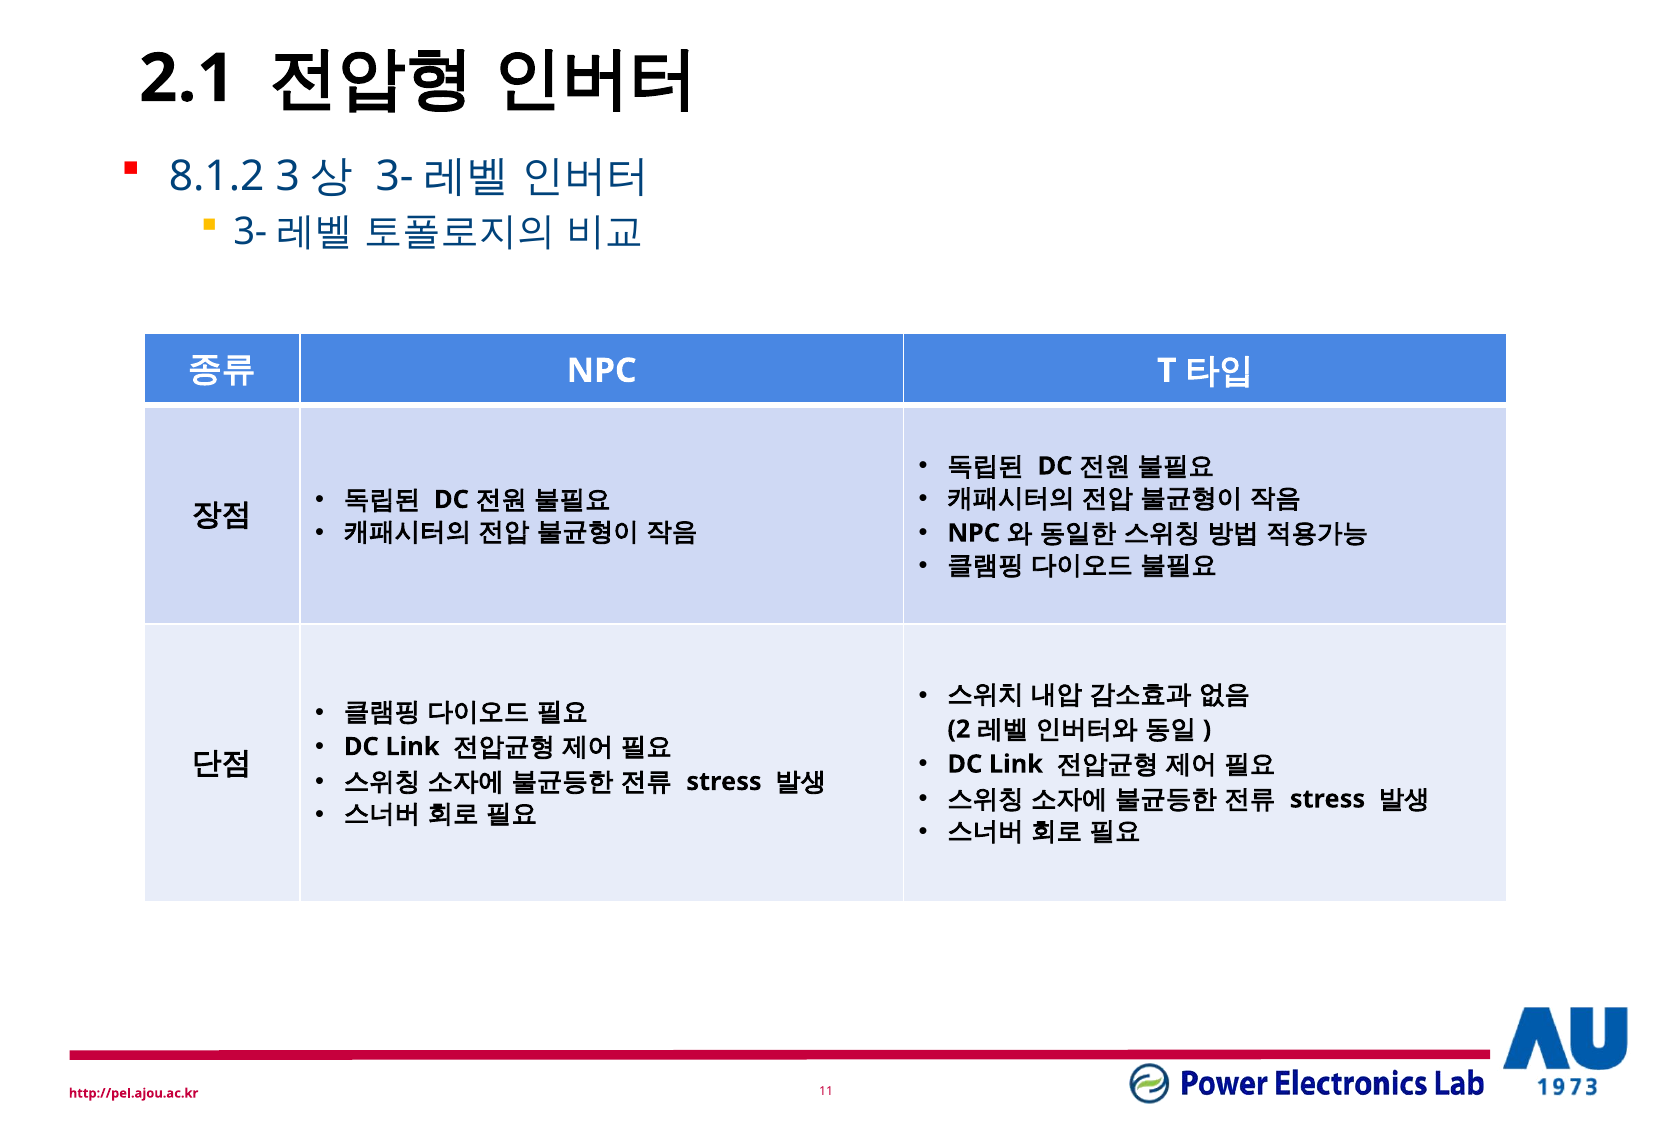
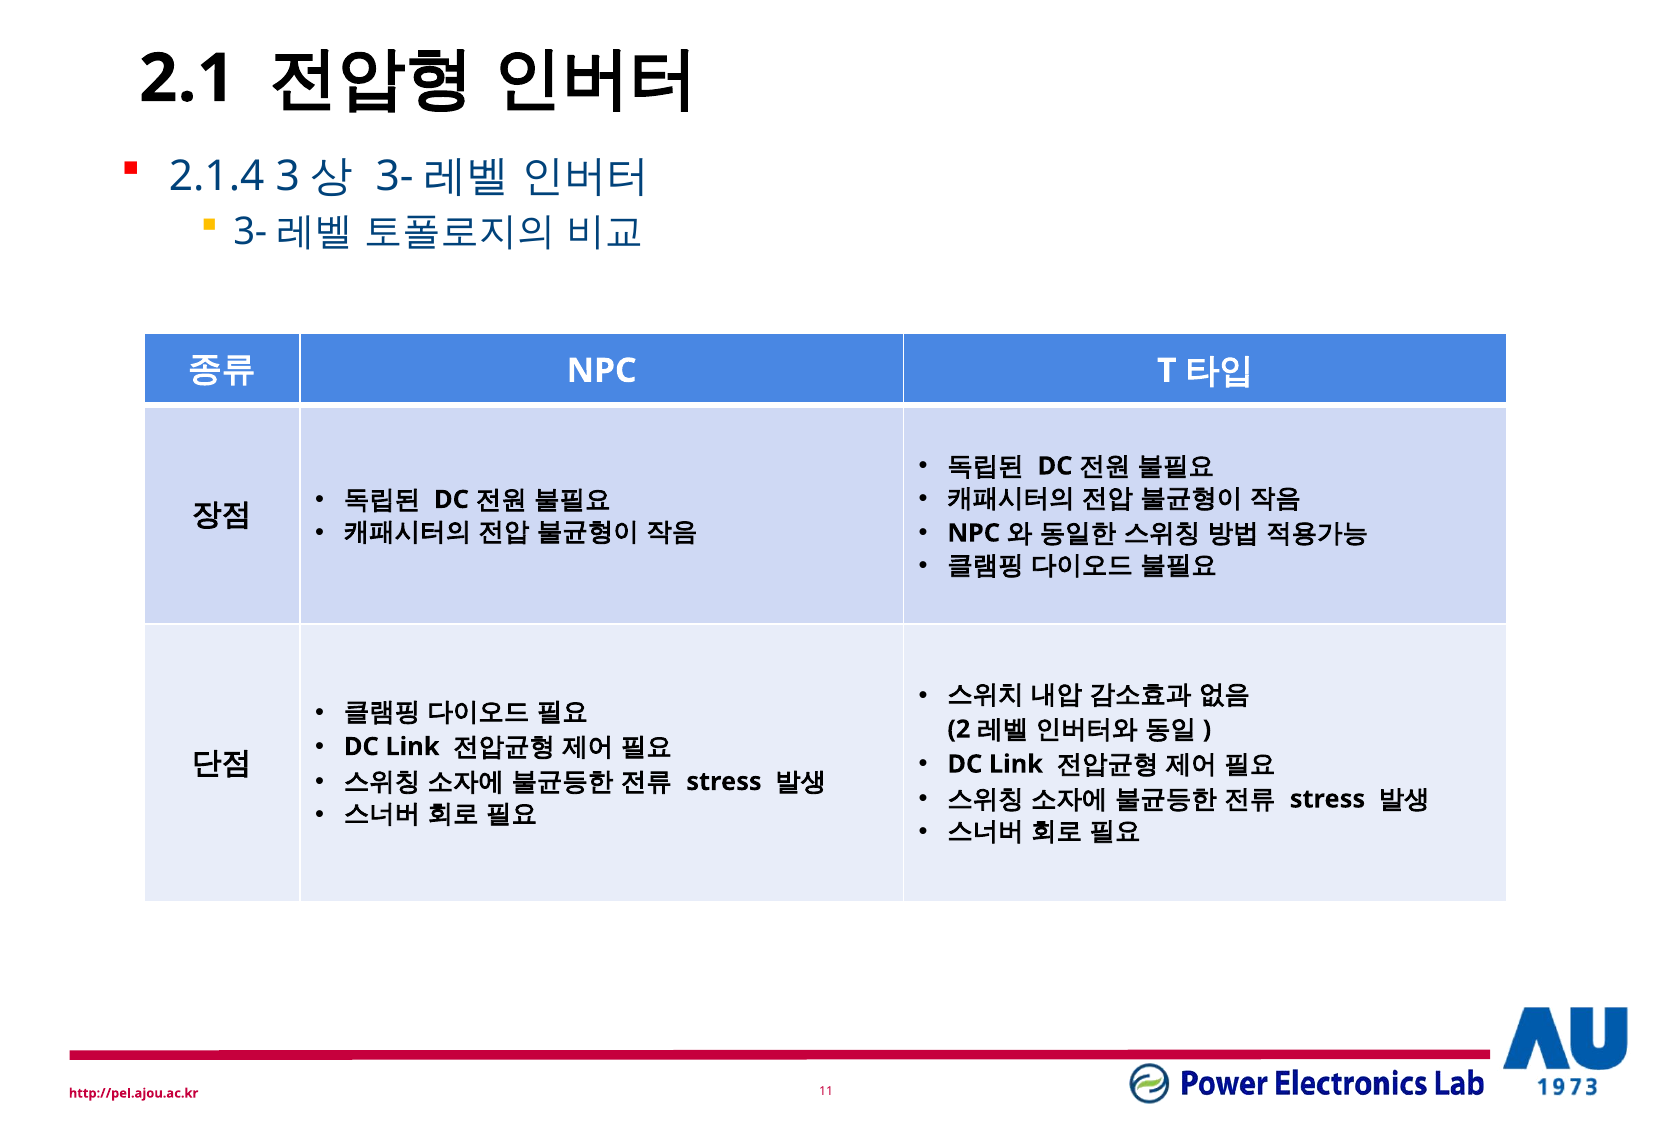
8.1.2: 8.1.2 -> 2.1.4
